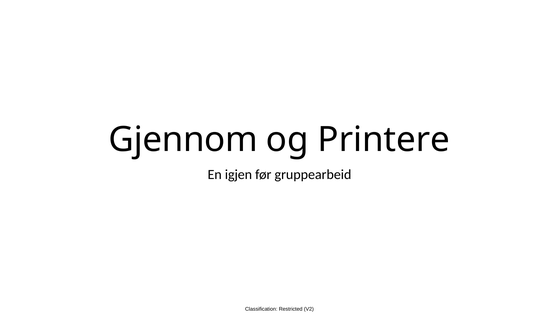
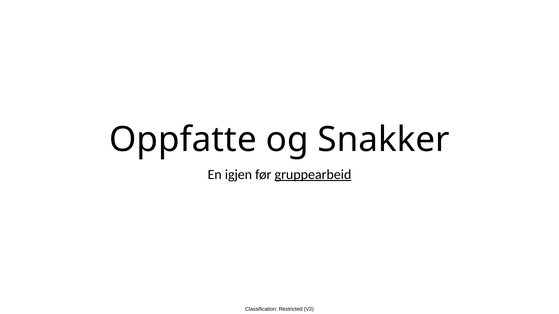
Gjennom: Gjennom -> Oppfatte
Printere: Printere -> Snakker
gruppearbeid underline: none -> present
